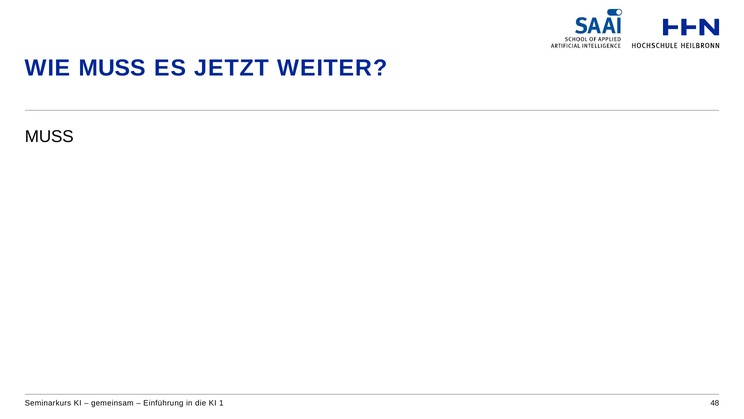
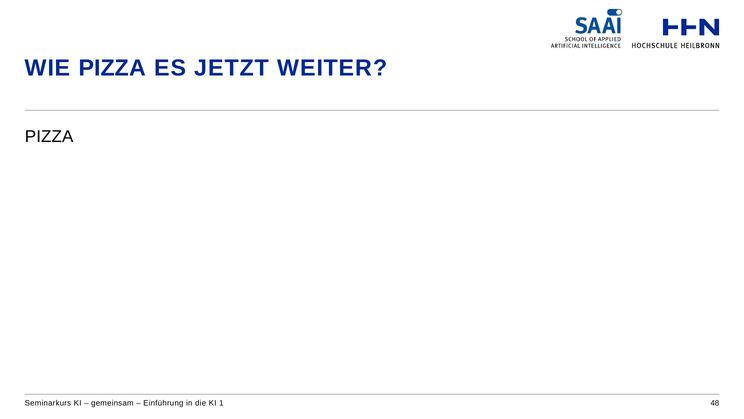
WIE MUSS: MUSS -> PIZZA
MUSS at (49, 137): MUSS -> PIZZA
